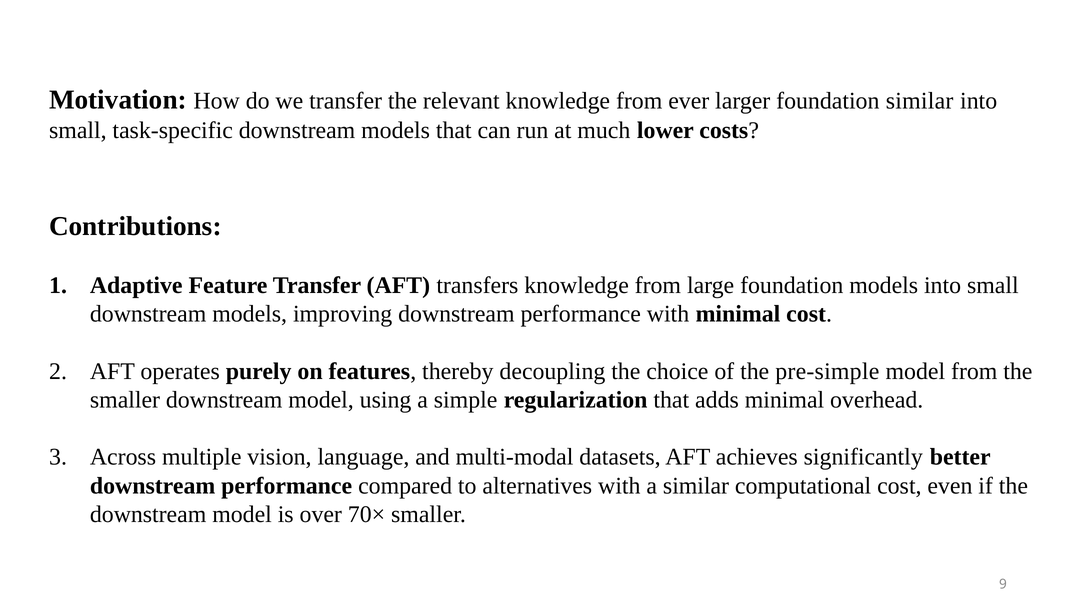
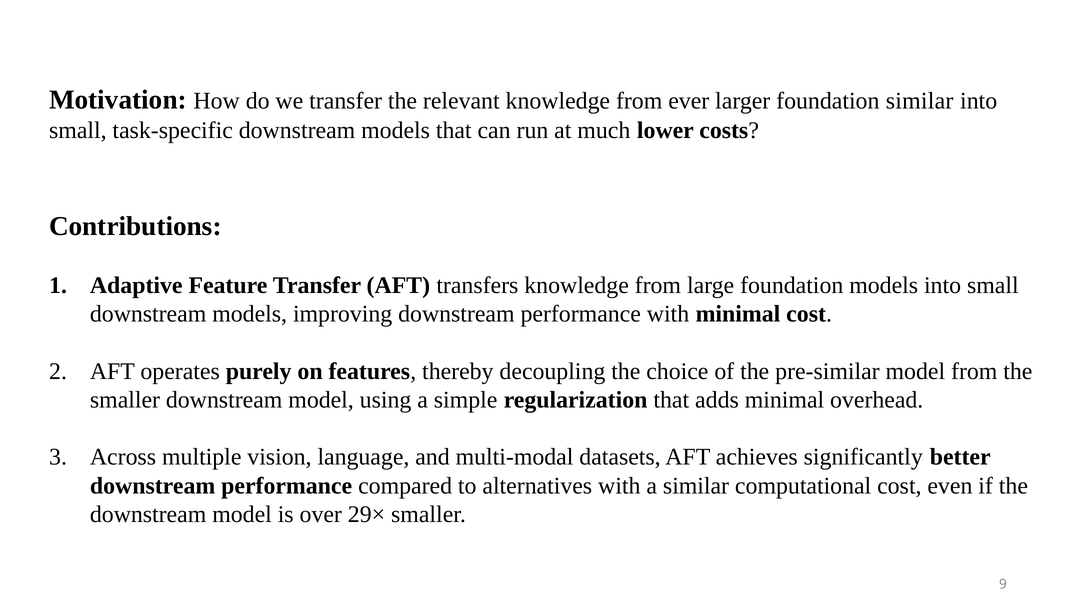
pre-simple: pre-simple -> pre-similar
70×: 70× -> 29×
